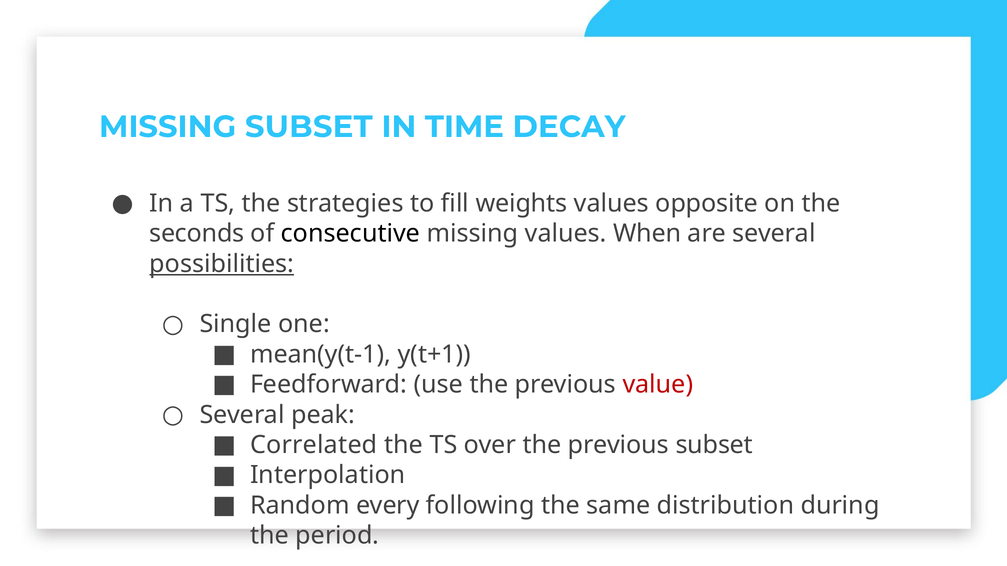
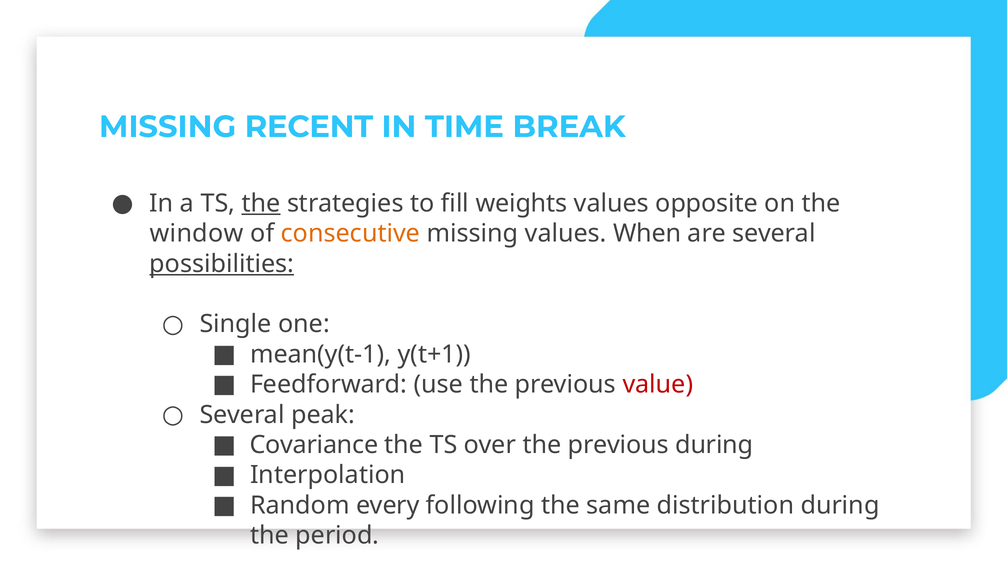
MISSING SUBSET: SUBSET -> RECENT
DECAY: DECAY -> BREAK
the at (261, 204) underline: none -> present
seconds: seconds -> window
consecutive colour: black -> orange
Correlated: Correlated -> Covariance
previous subset: subset -> during
